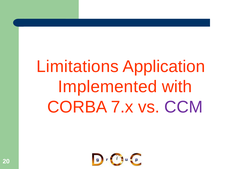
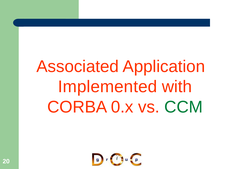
Limitations: Limitations -> Associated
7.x: 7.x -> 0.x
CCM colour: purple -> green
